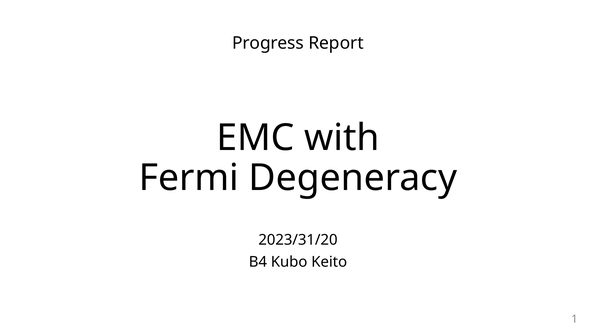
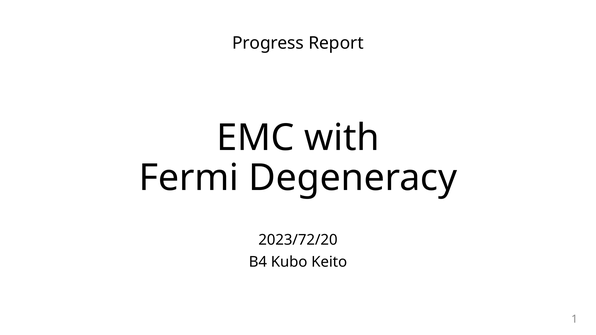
2023/31/20: 2023/31/20 -> 2023/72/20
